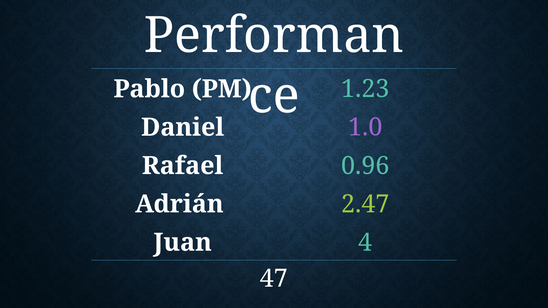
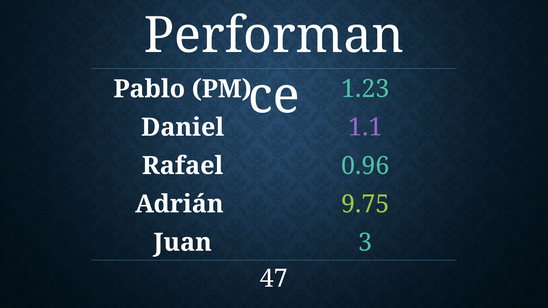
1.0: 1.0 -> 1.1
2.47: 2.47 -> 9.75
4: 4 -> 3
